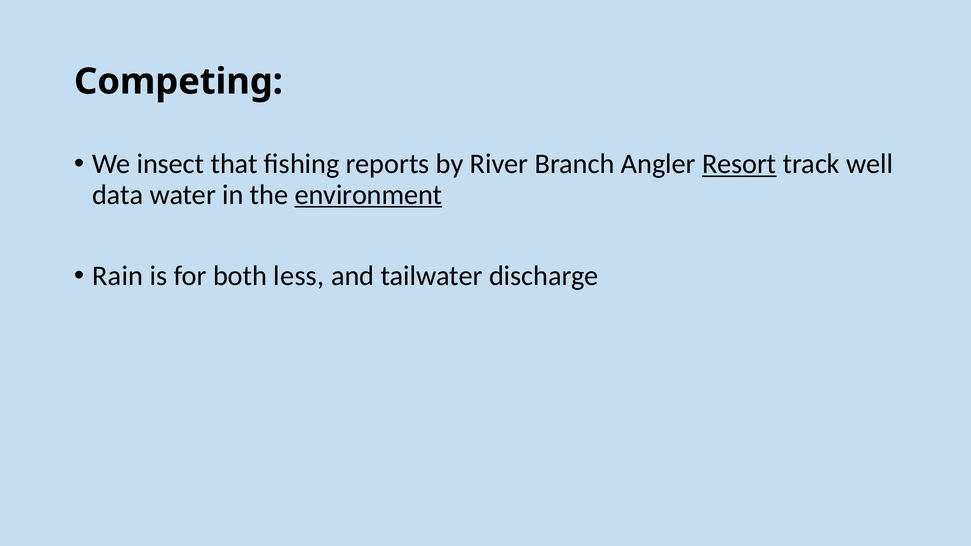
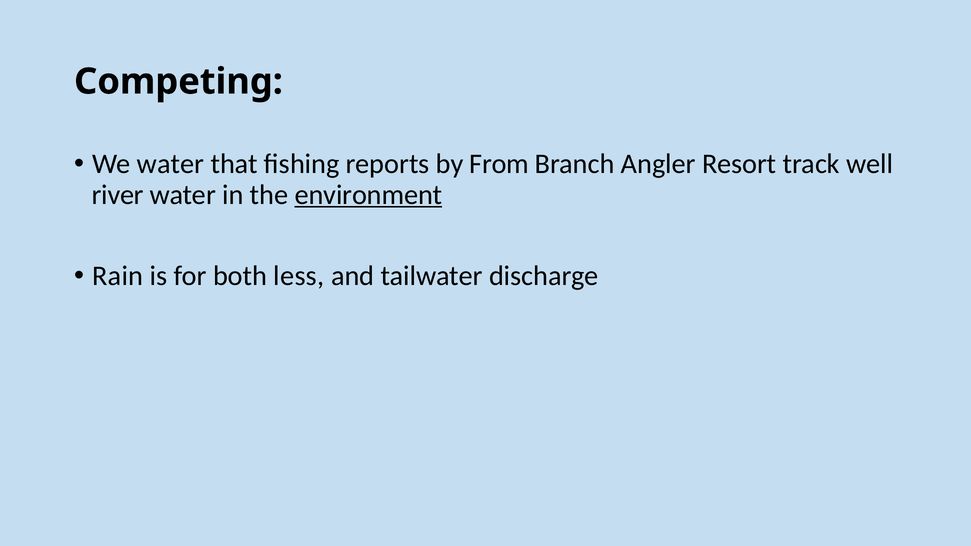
We insect: insect -> water
River: River -> From
Resort underline: present -> none
data: data -> river
